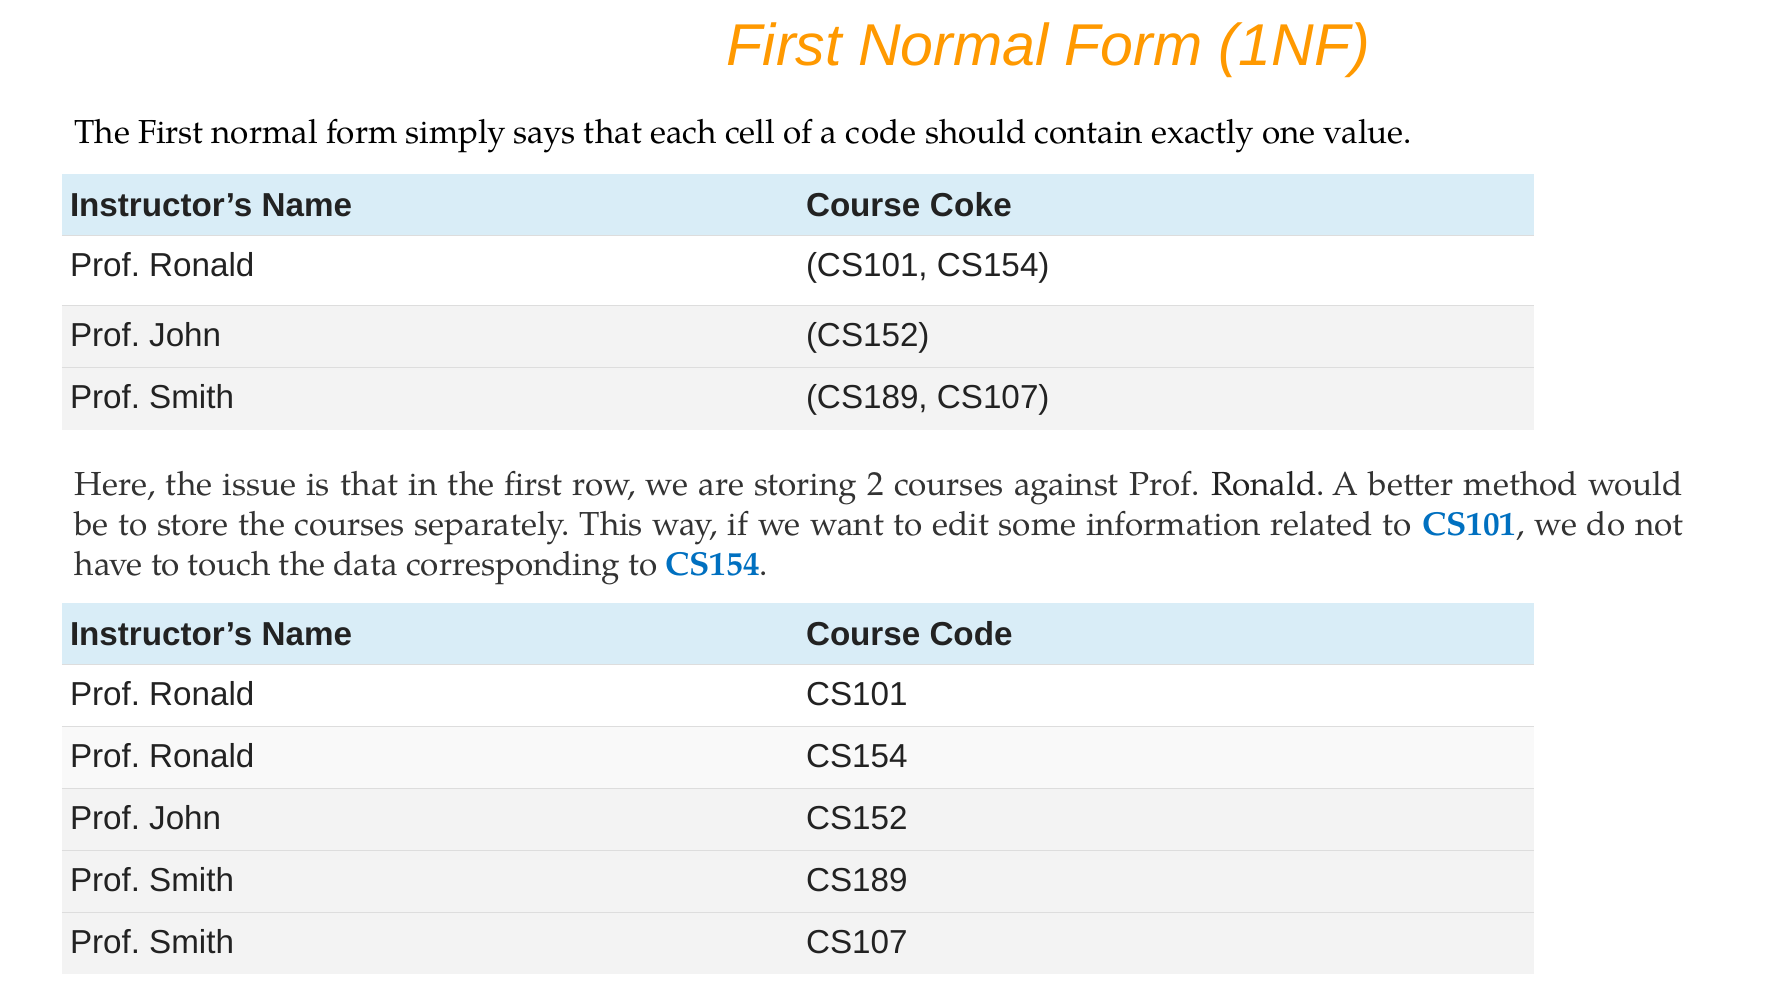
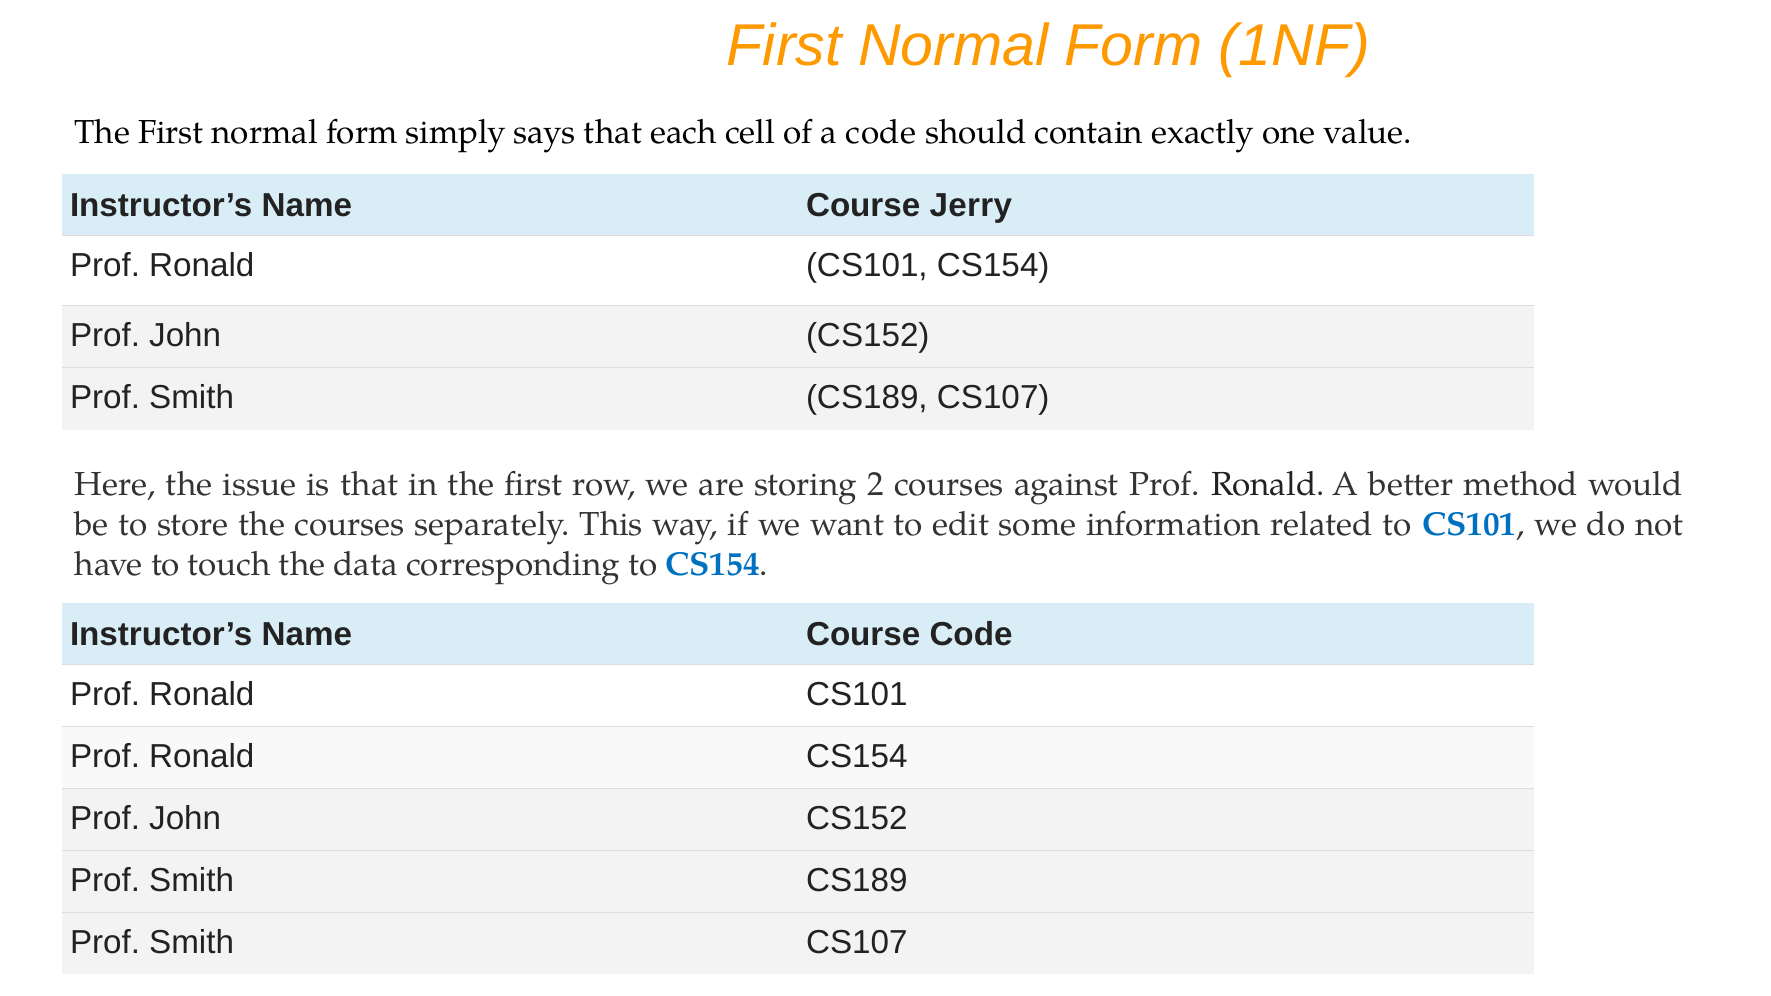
Coke: Coke -> Jerry
